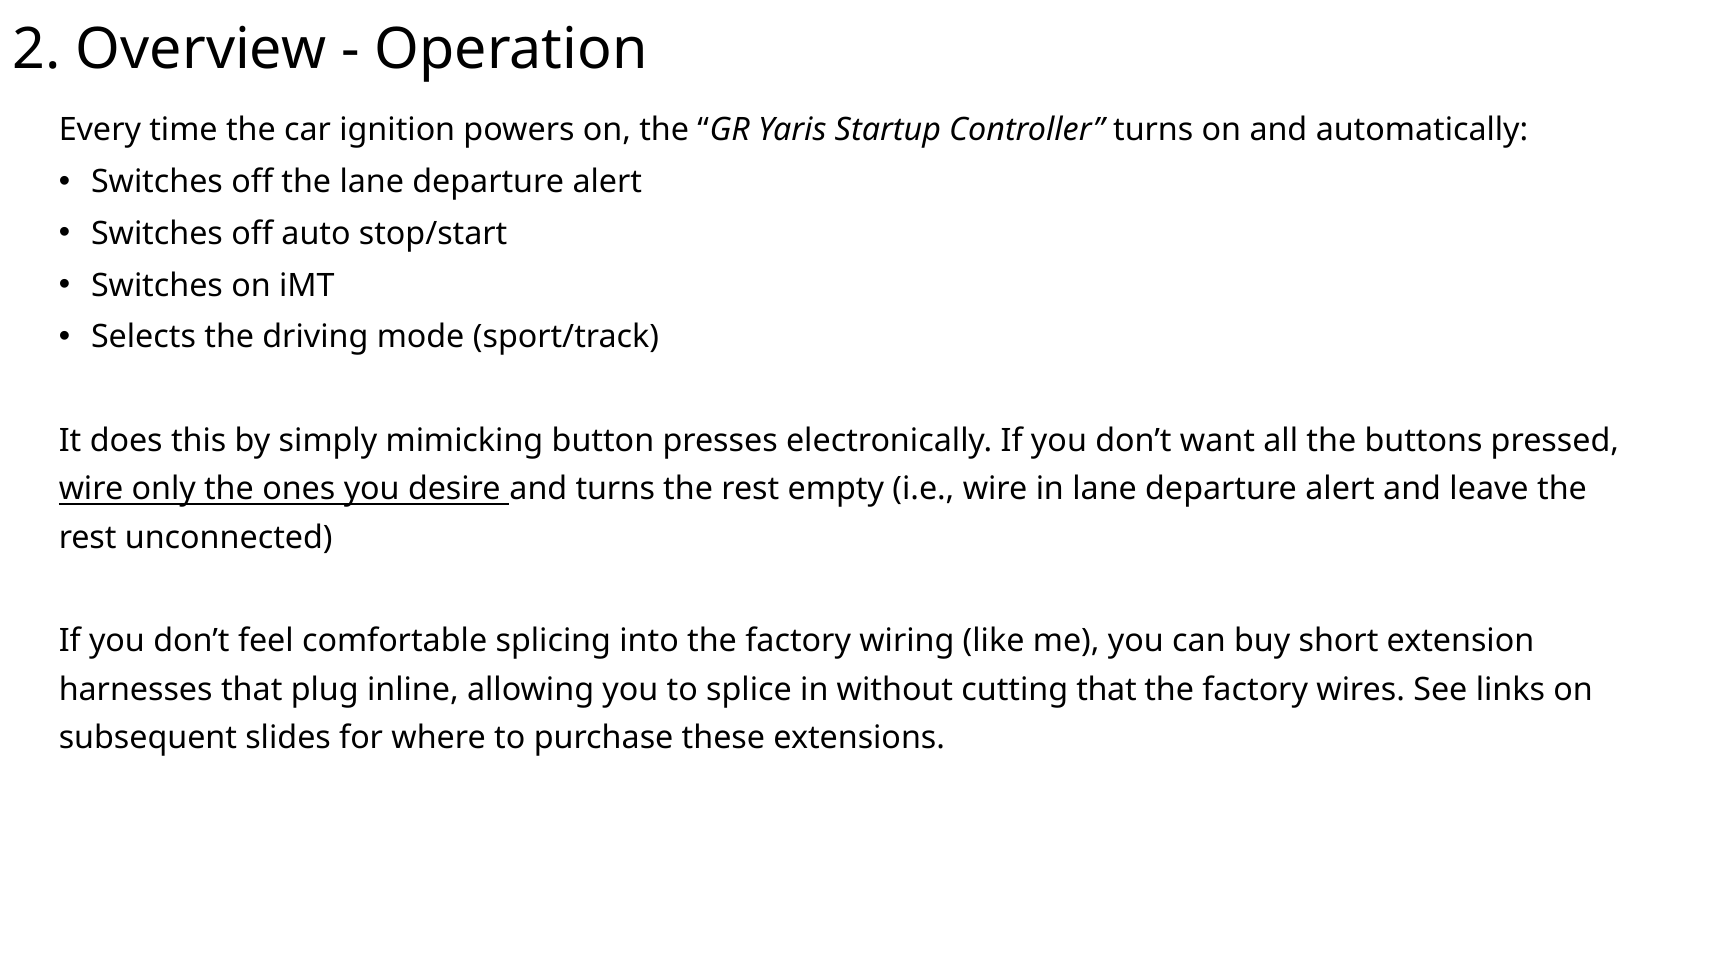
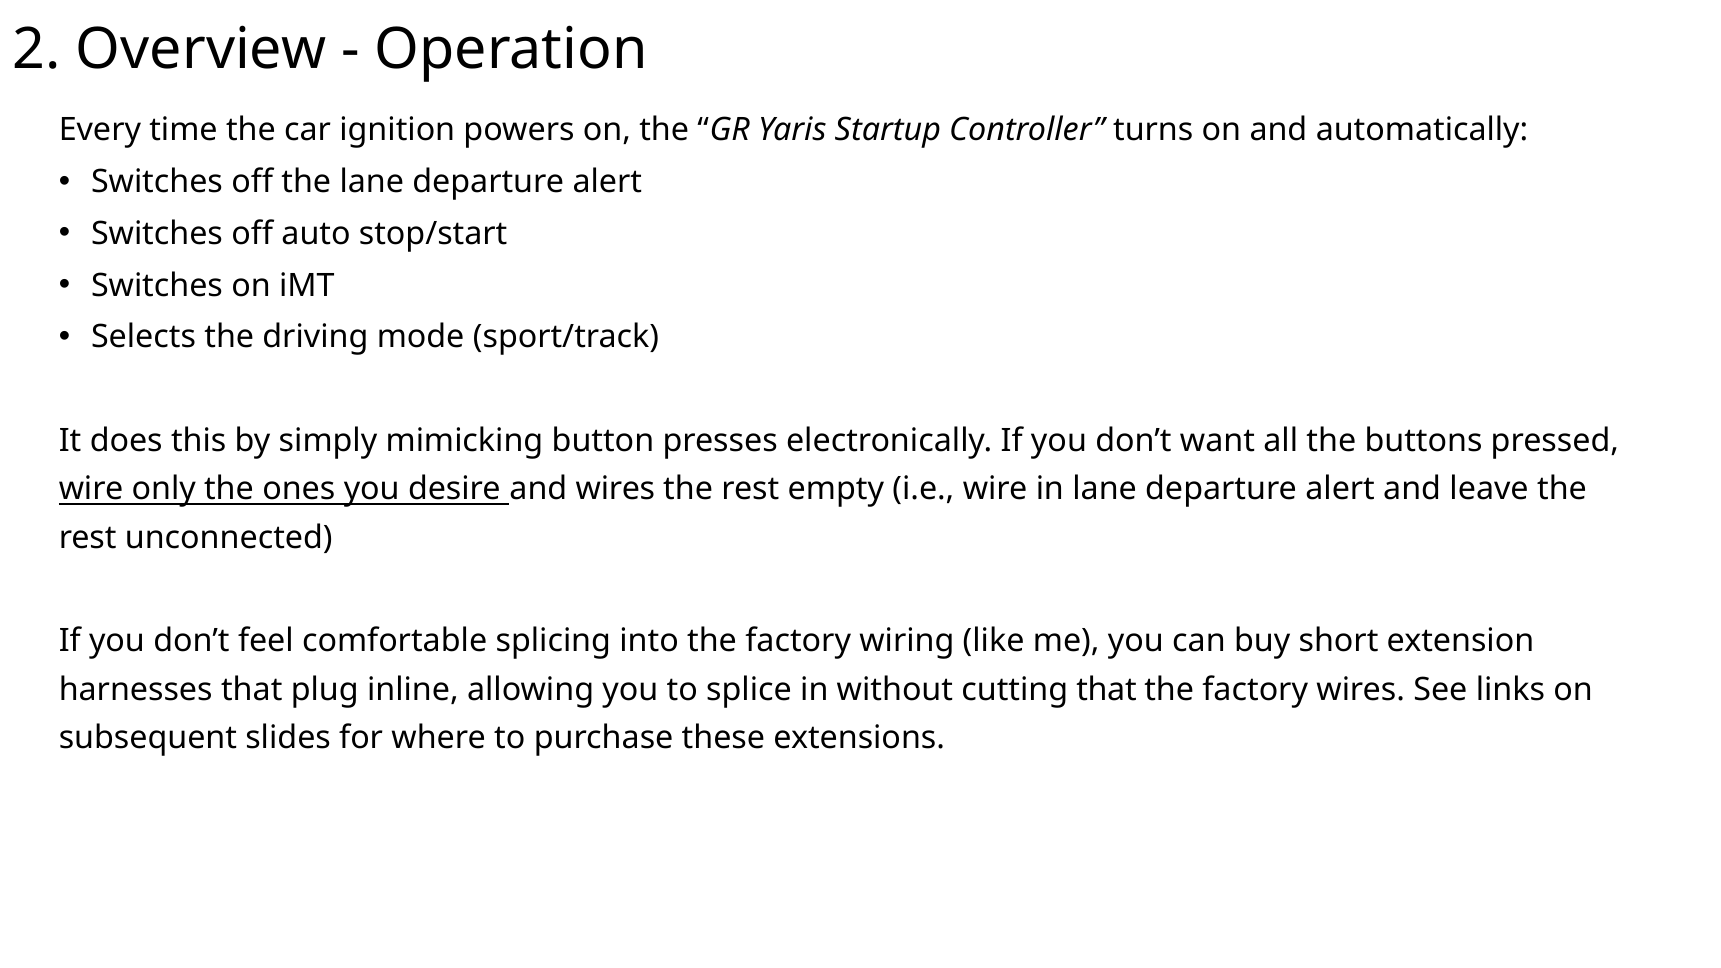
and turns: turns -> wires
